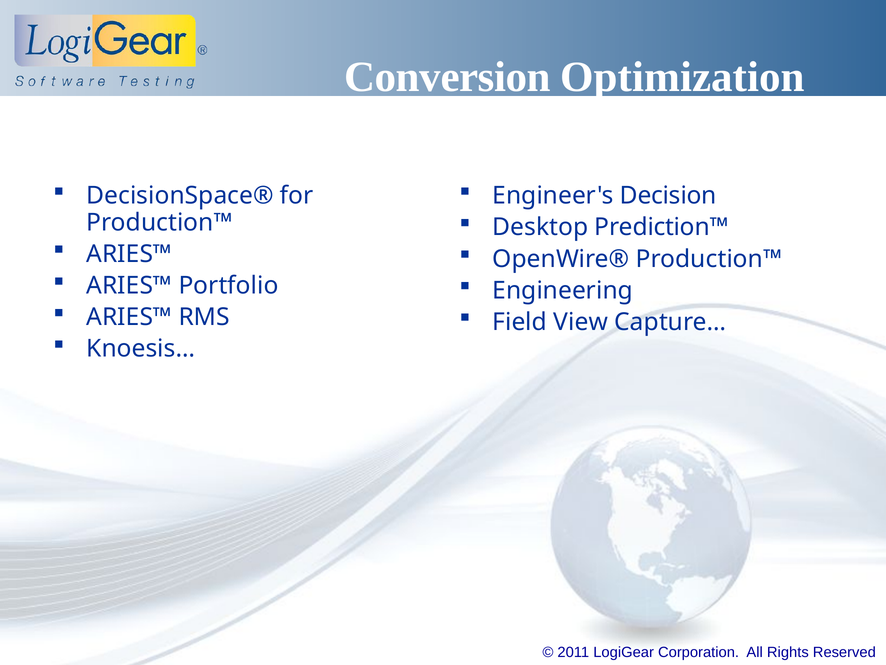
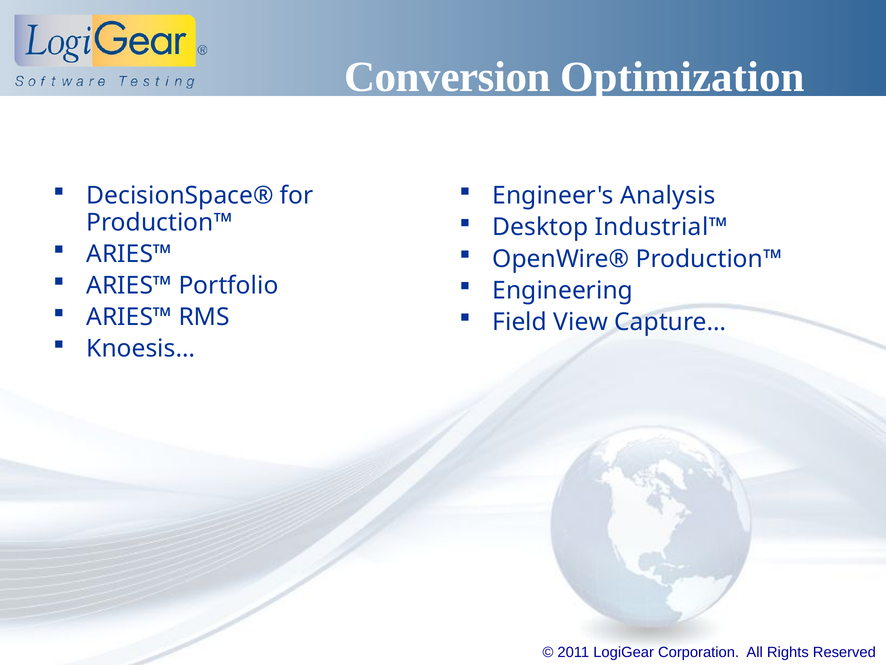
Decision: Decision -> Analysis
Prediction™: Prediction™ -> Industrial™
